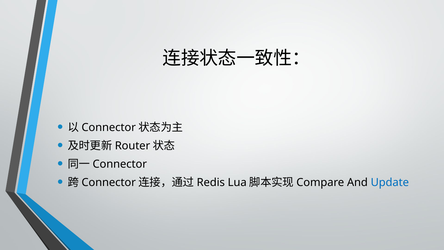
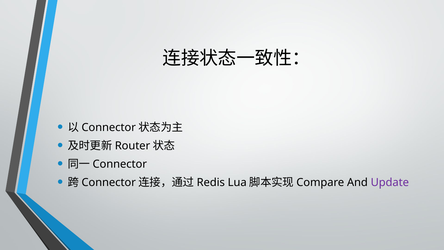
Update colour: blue -> purple
